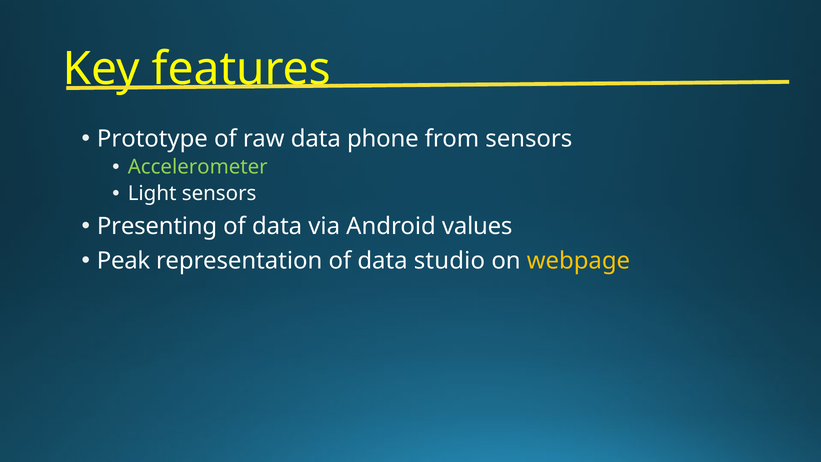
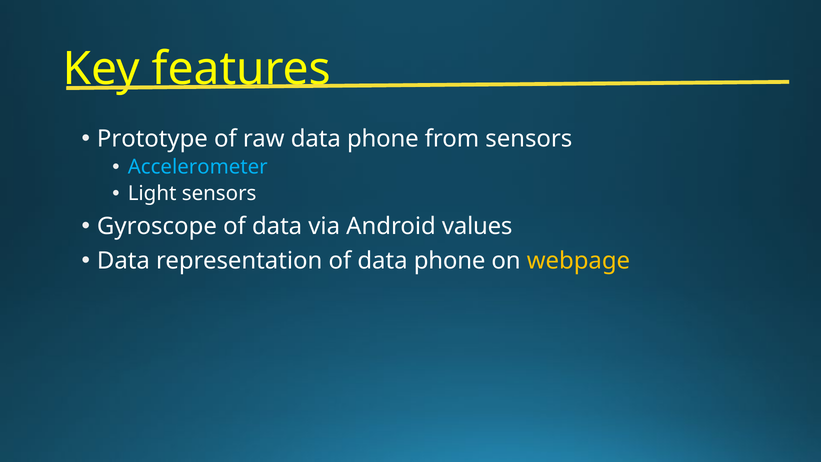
Accelerometer colour: light green -> light blue
Presenting: Presenting -> Gyroscope
Peak at (124, 261): Peak -> Data
of data studio: studio -> phone
